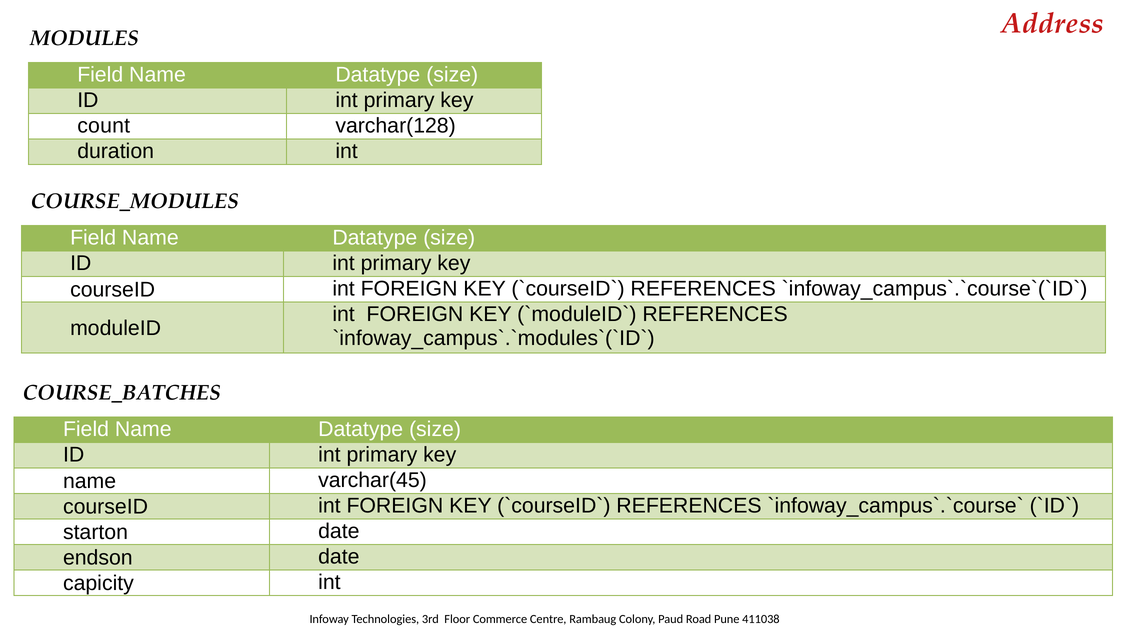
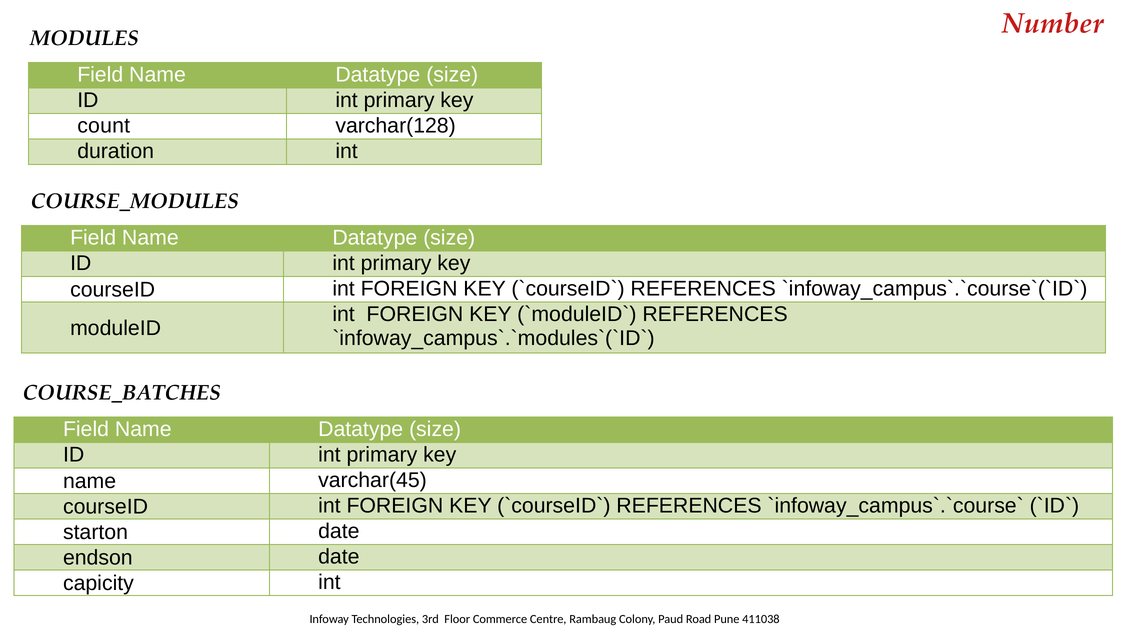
Address: Address -> Number
